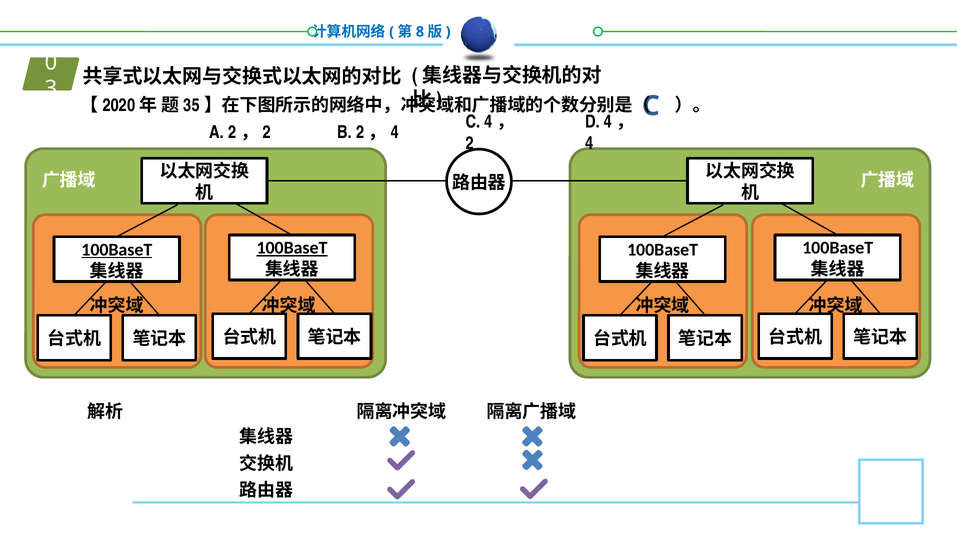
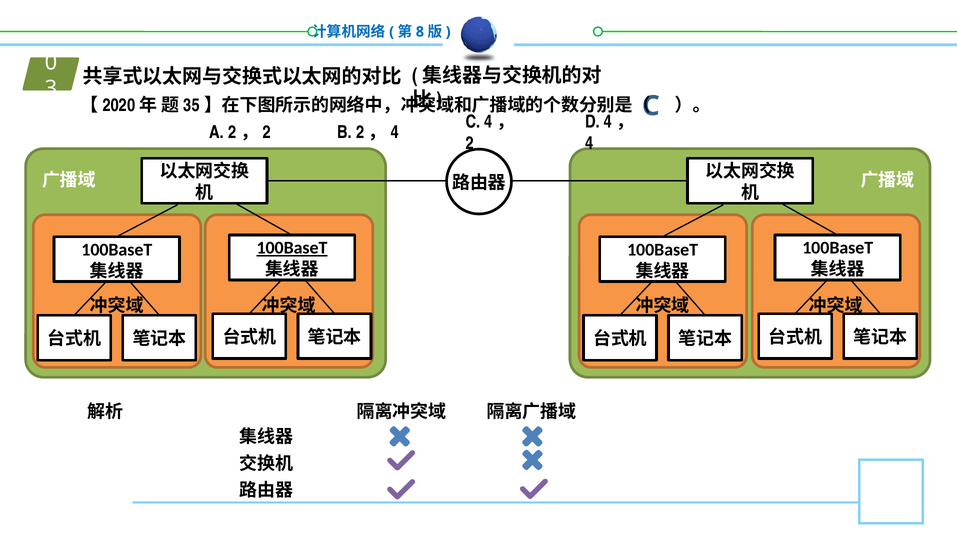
100BaseT at (117, 250) underline: present -> none
